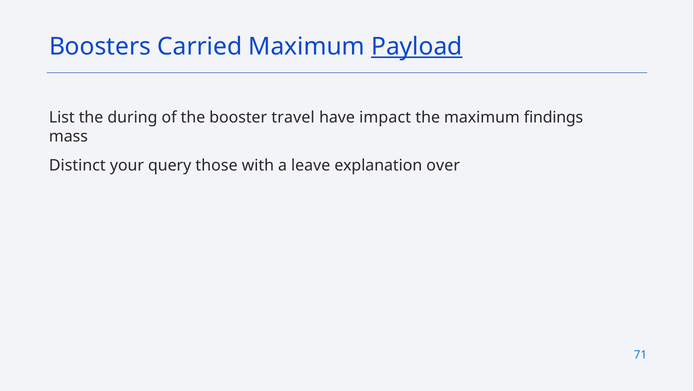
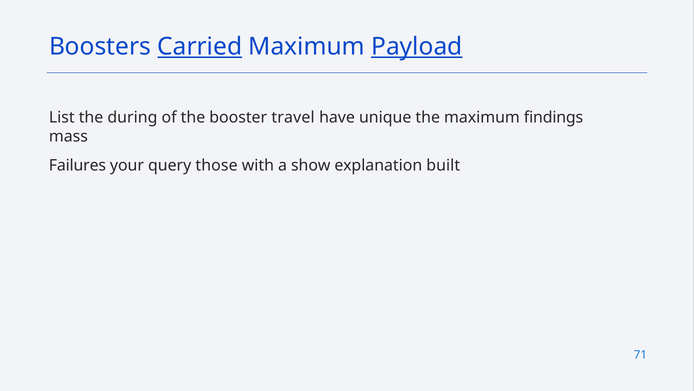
Carried underline: none -> present
impact: impact -> unique
Distinct: Distinct -> Failures
leave: leave -> show
over: over -> built
